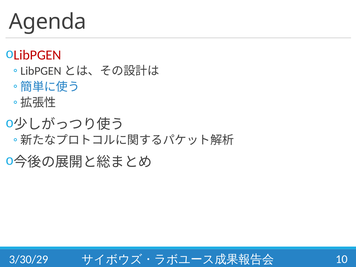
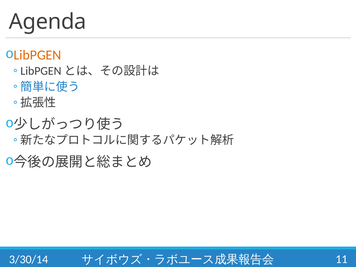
LibPGEN colour: red -> orange
3/30/29: 3/30/29 -> 3/30/14
10: 10 -> 11
